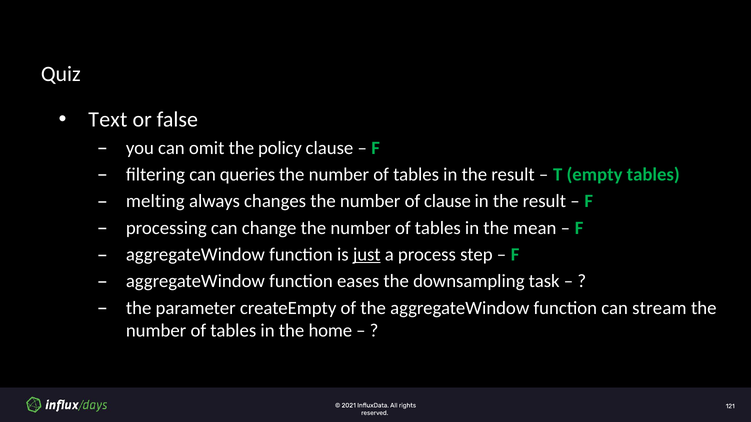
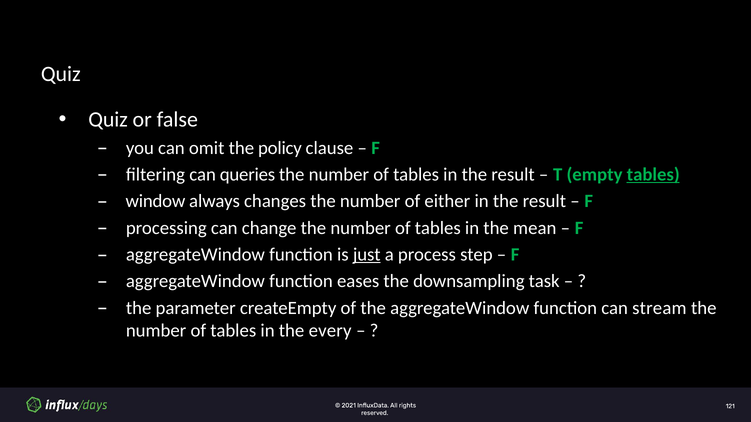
Text at (108, 120): Text -> Quiz
tables at (653, 175) underline: none -> present
melting: melting -> window
of clause: clause -> either
home: home -> every
